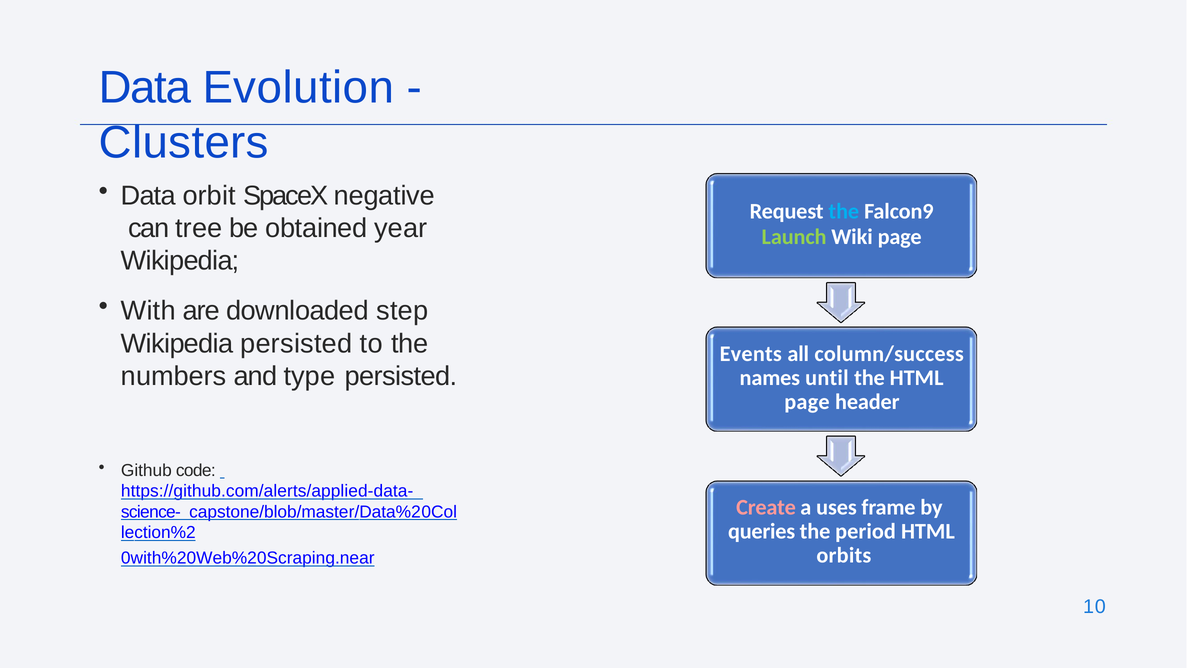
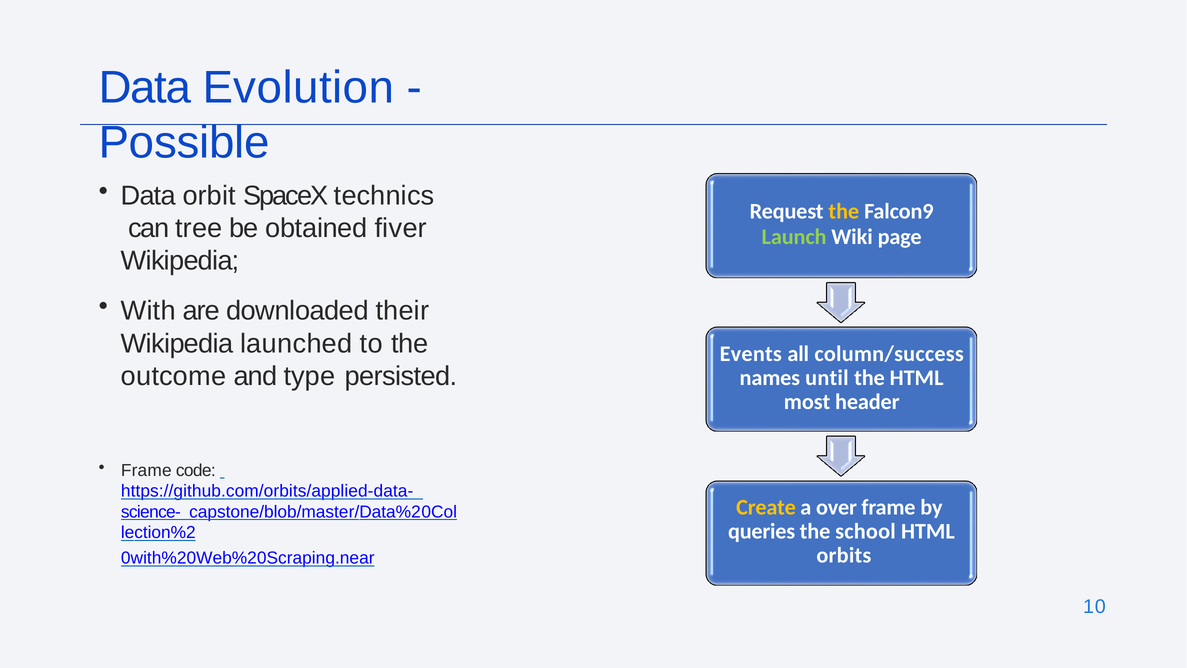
Clusters: Clusters -> Possible
negative: negative -> technics
the at (844, 211) colour: light blue -> yellow
year: year -> fiver
step: step -> their
Wikipedia persisted: persisted -> launched
numbers: numbers -> outcome
page at (807, 402): page -> most
Github at (146, 470): Github -> Frame
https://github.com/alerts/applied-data-: https://github.com/alerts/applied-data- -> https://github.com/orbits/applied-data-
Create colour: pink -> yellow
uses: uses -> over
period: period -> school
